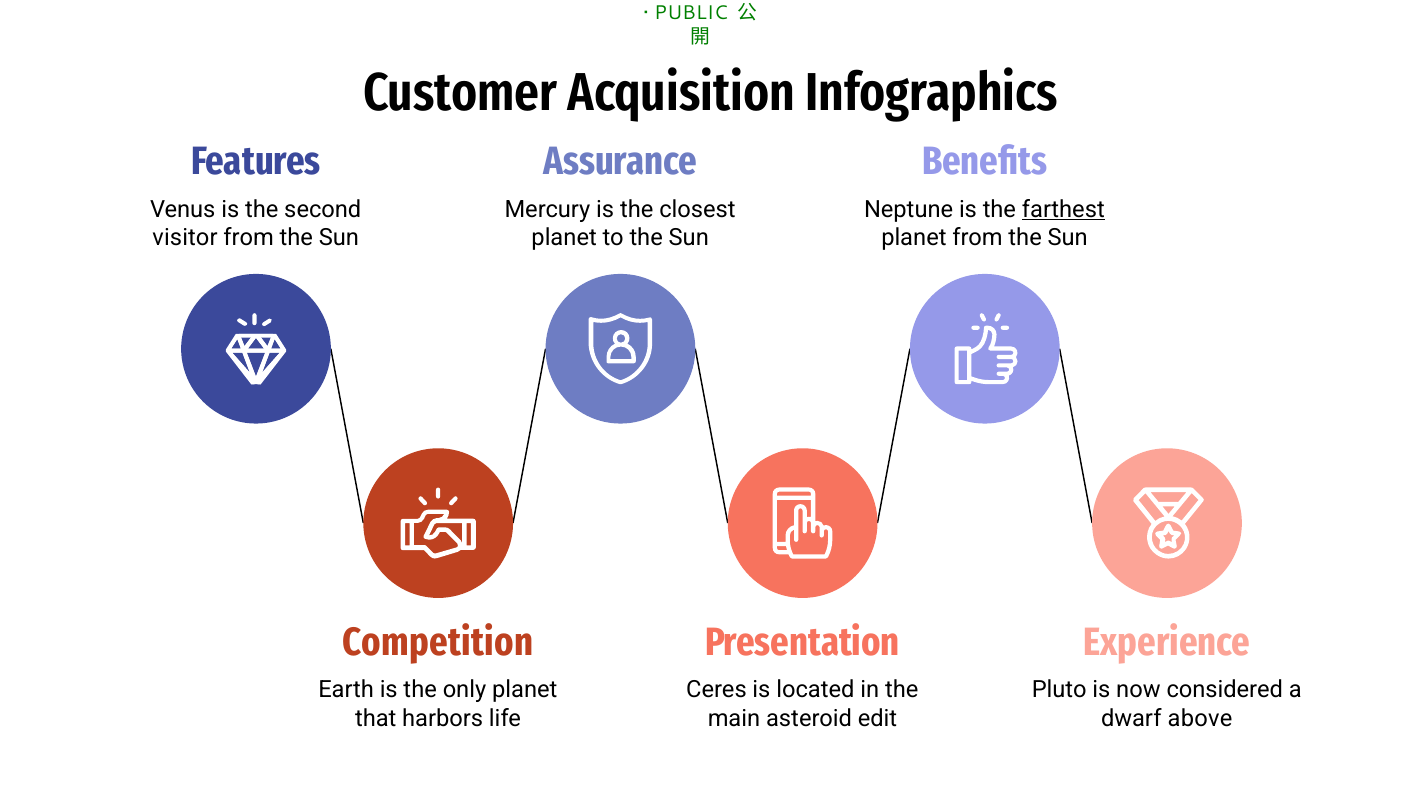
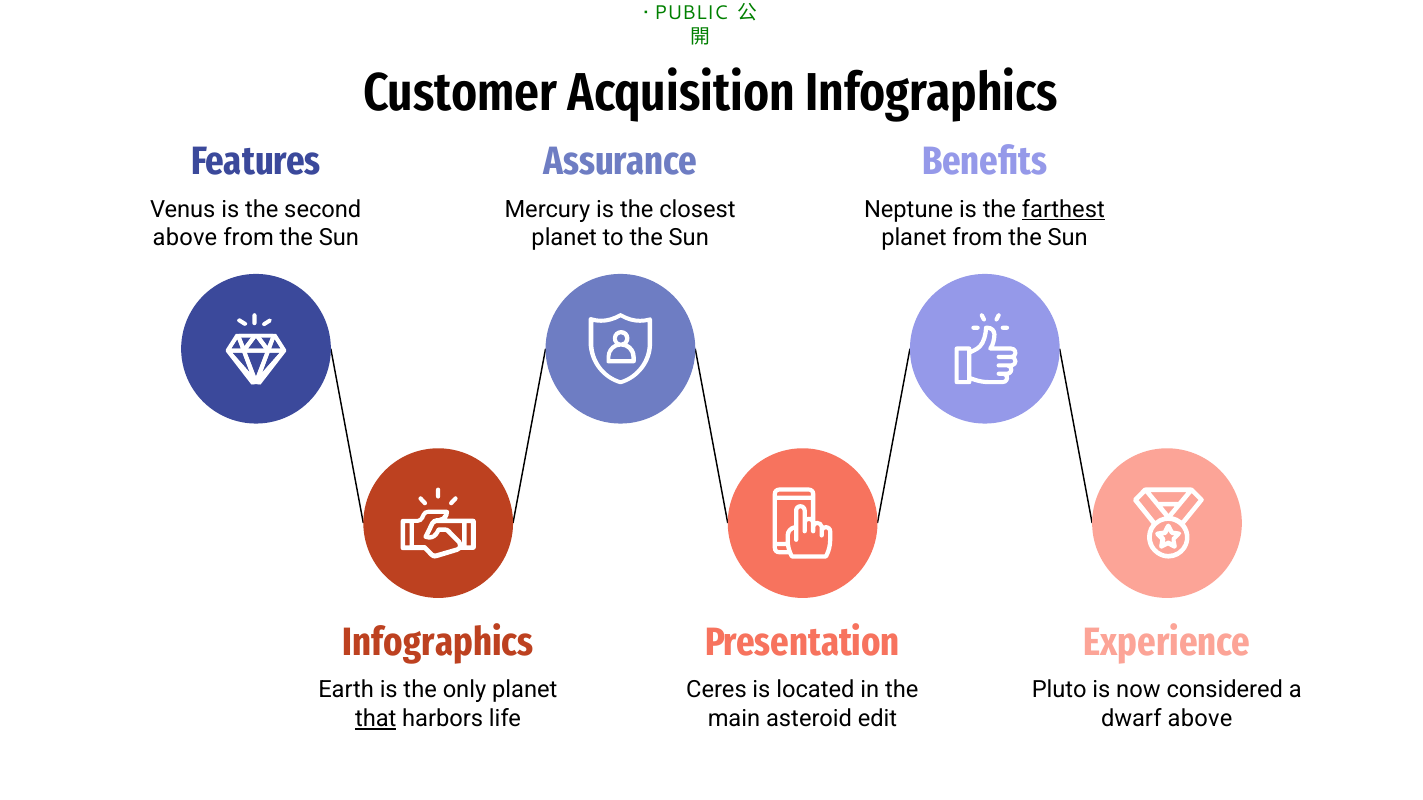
visitor at (185, 238): visitor -> above
Competition at (438, 643): Competition -> Infographics
that underline: none -> present
